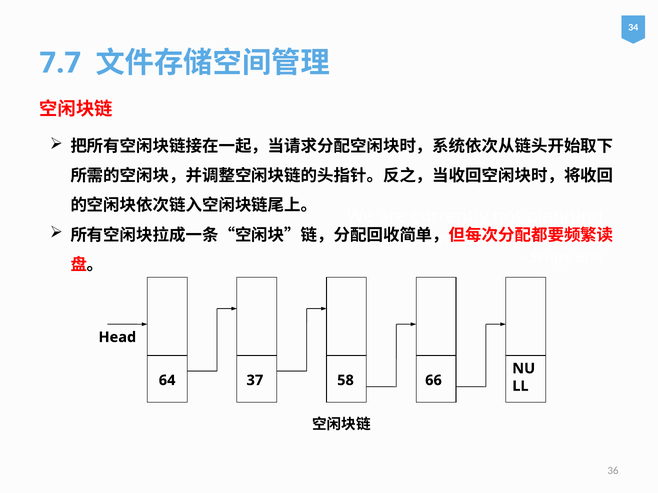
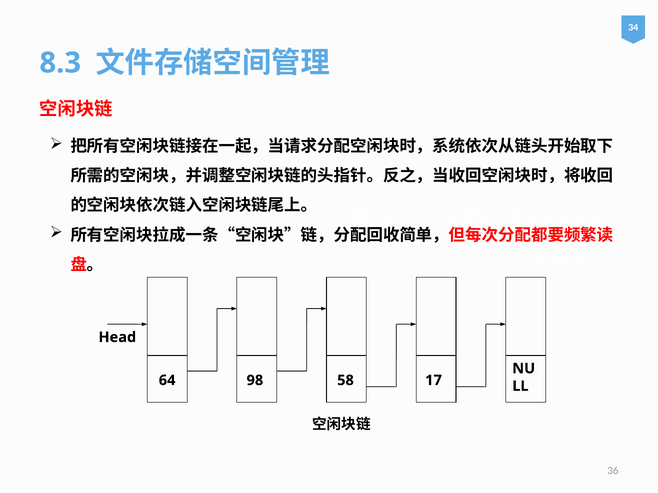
7.7: 7.7 -> 8.3
37: 37 -> 98
66: 66 -> 17
